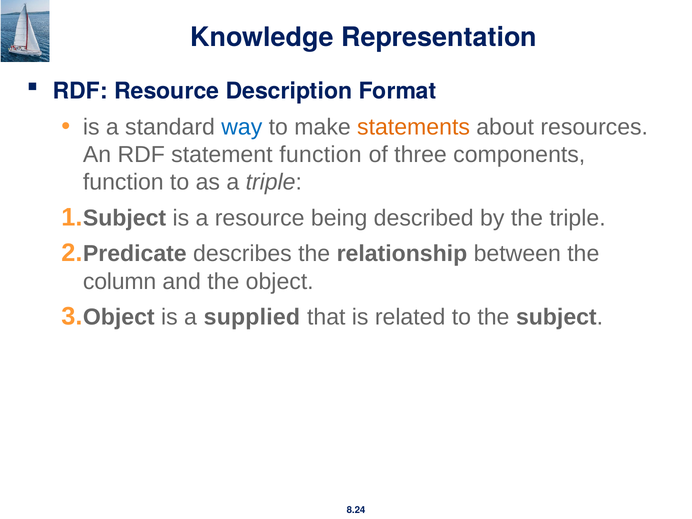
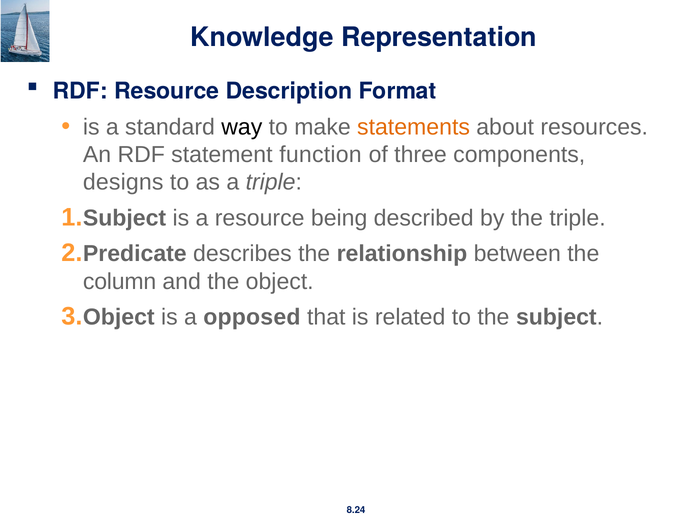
way colour: blue -> black
function at (123, 182): function -> designs
supplied: supplied -> opposed
